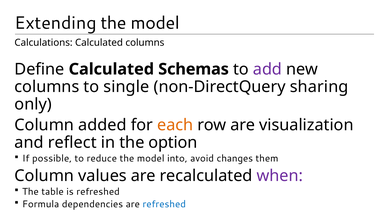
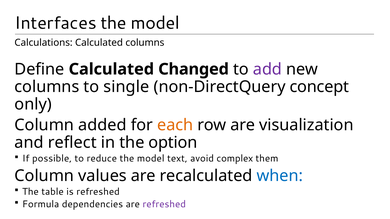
Extending: Extending -> Interfaces
Schemas: Schemas -> Changed
sharing: sharing -> concept
into: into -> text
changes: changes -> complex
when colour: purple -> blue
refreshed at (164, 204) colour: blue -> purple
